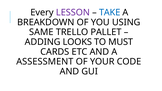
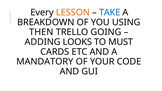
LESSON colour: purple -> orange
SAME: SAME -> THEN
PALLET: PALLET -> GOING
ASSESSMENT: ASSESSMENT -> MANDATORY
